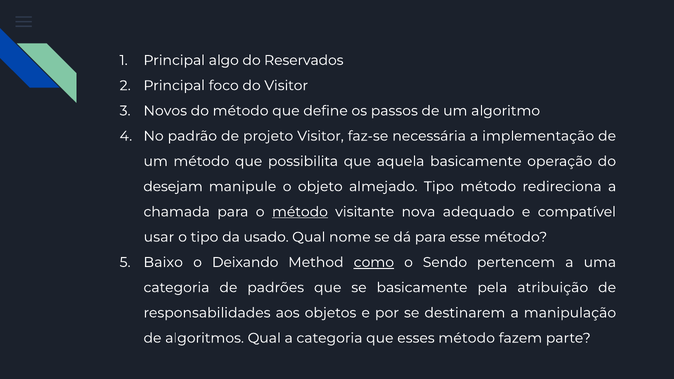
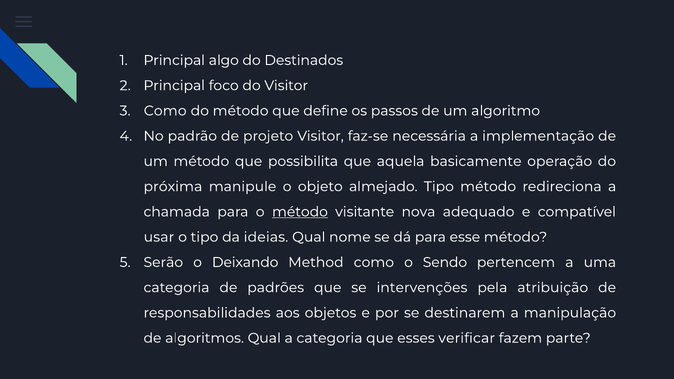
Reservados: Reservados -> Destinados
Novos at (165, 111): Novos -> Como
desejam: desejam -> próxima
usado: usado -> ideias
Baixo: Baixo -> Serão
como at (374, 262) underline: present -> none
se basicamente: basicamente -> intervenções
esses método: método -> verificar
